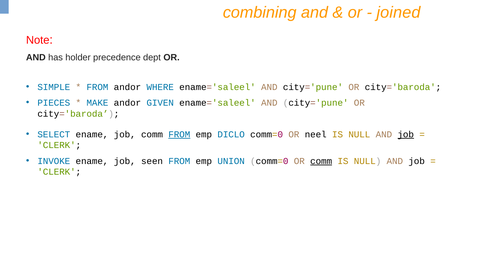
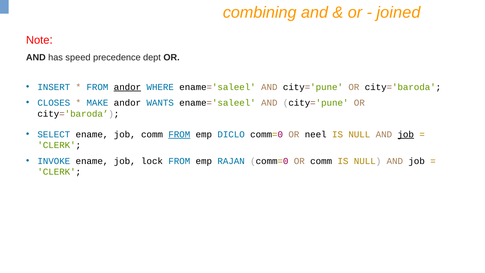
holder: holder -> speed
SIMPLE: SIMPLE -> INSERT
andor at (127, 87) underline: none -> present
PIECES: PIECES -> CLOSES
GIVEN: GIVEN -> WANTS
seen: seen -> lock
UNION: UNION -> RAJAN
comm at (321, 161) underline: present -> none
